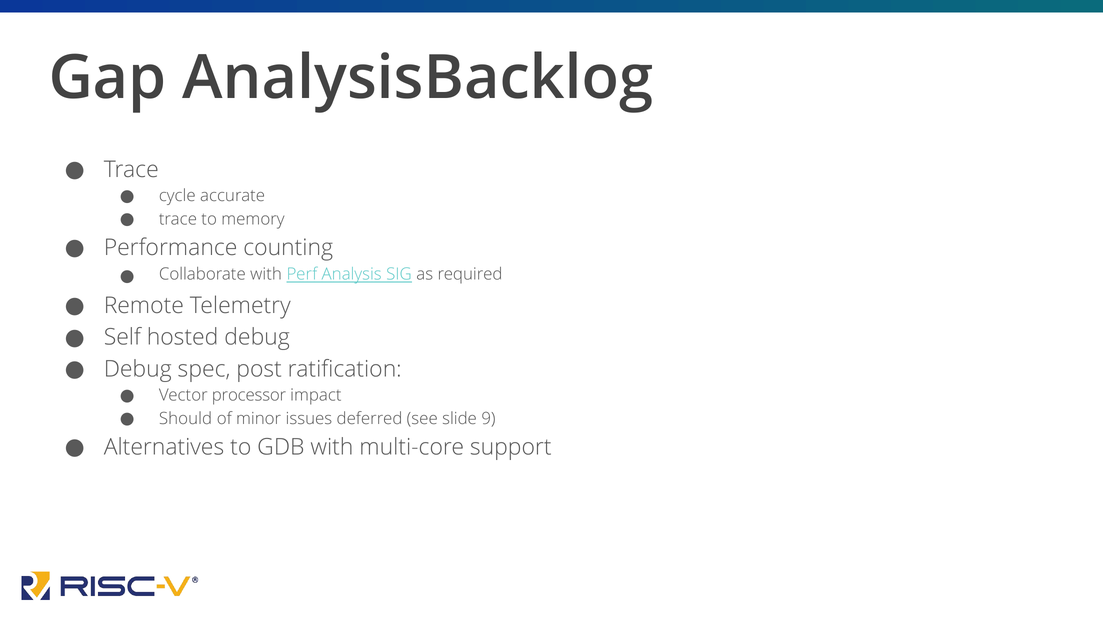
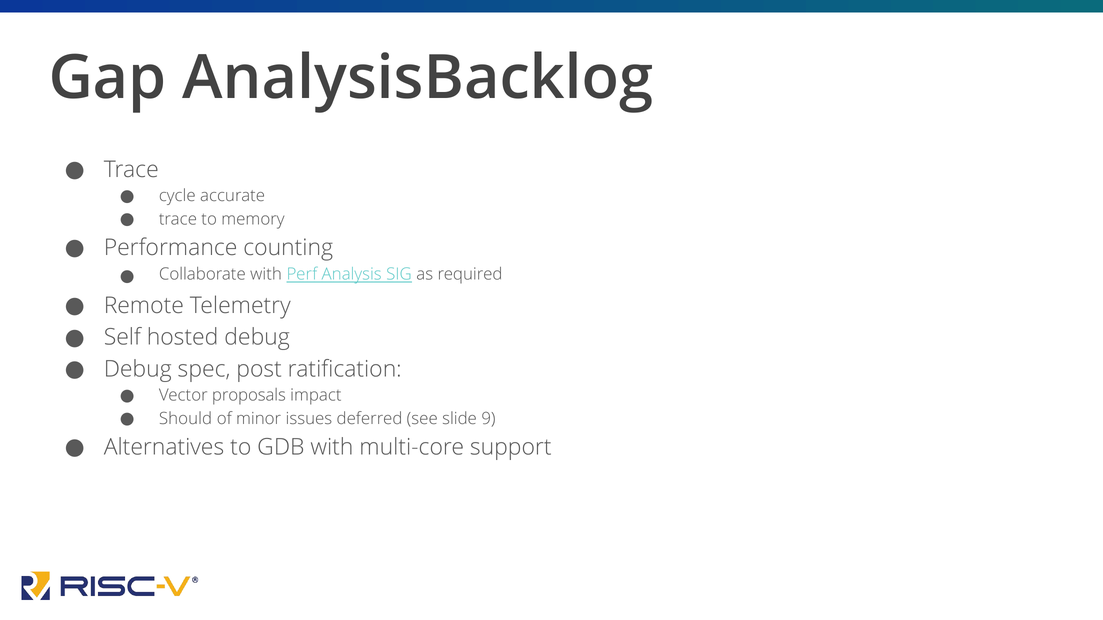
processor: processor -> proposals
